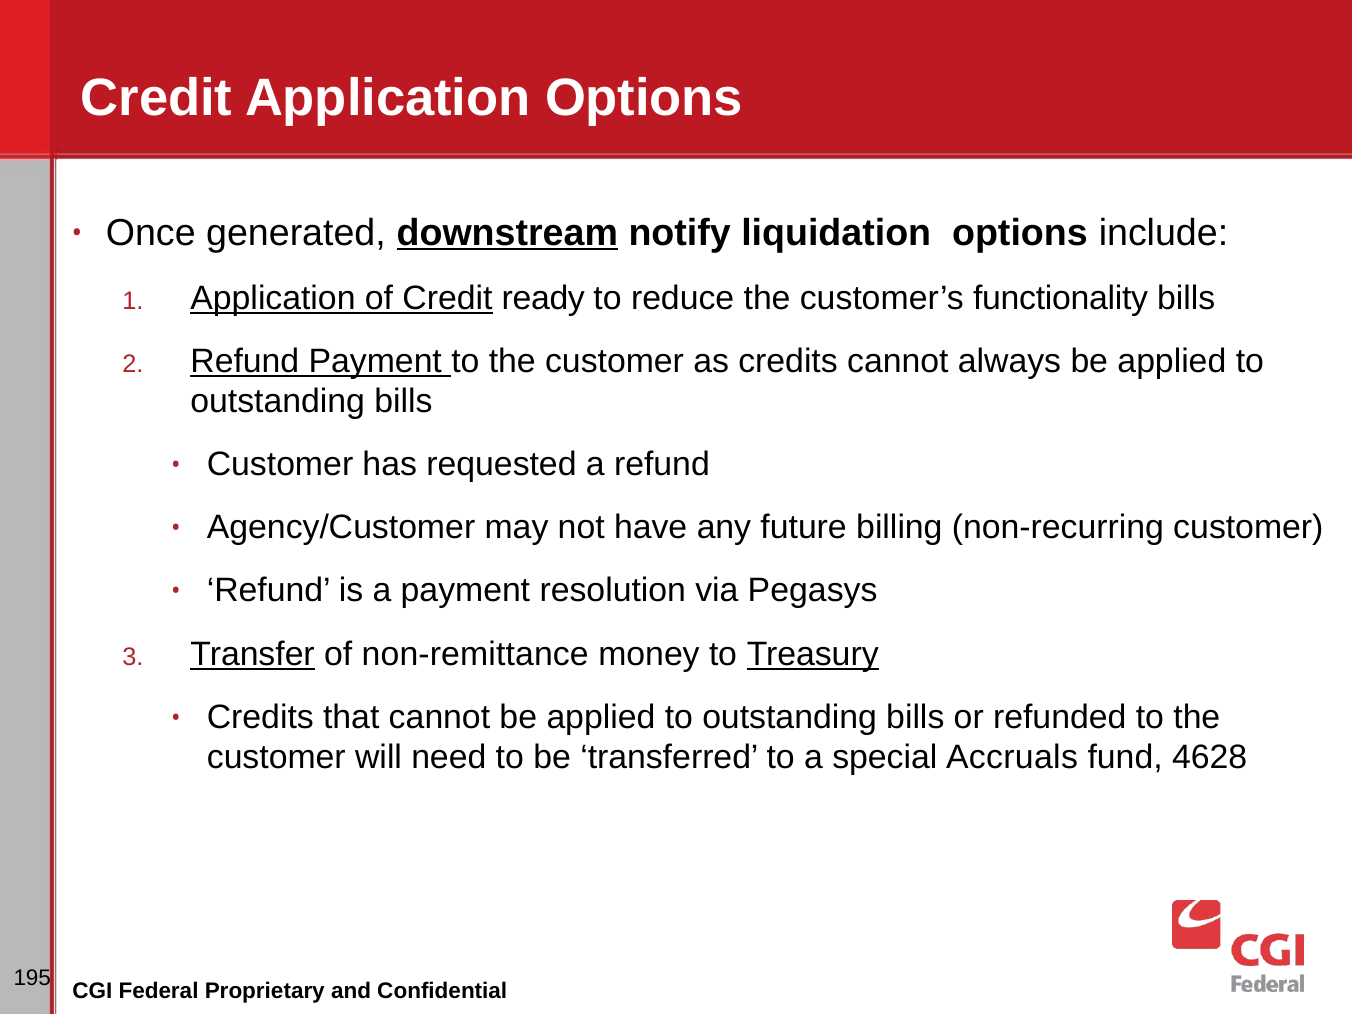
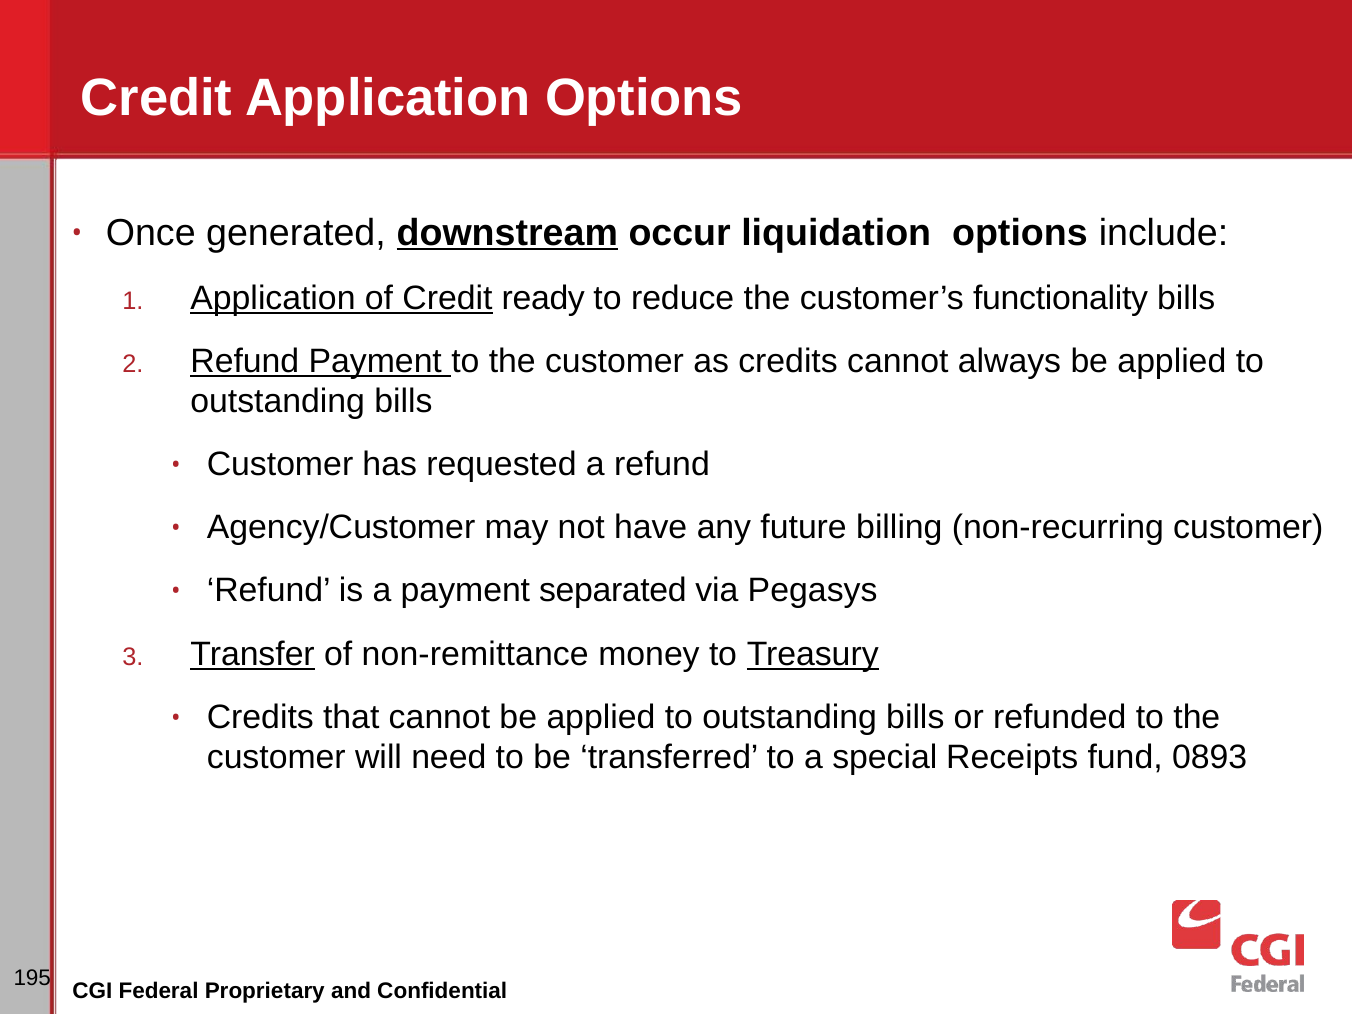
notify: notify -> occur
resolution: resolution -> separated
Accruals: Accruals -> Receipts
4628: 4628 -> 0893
